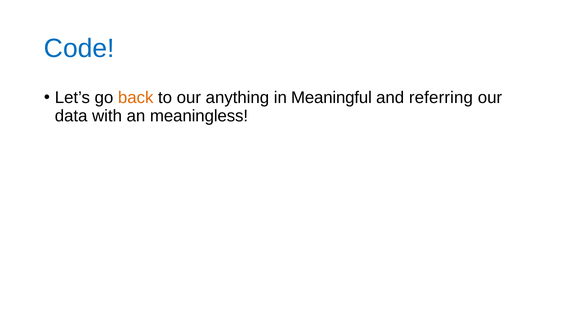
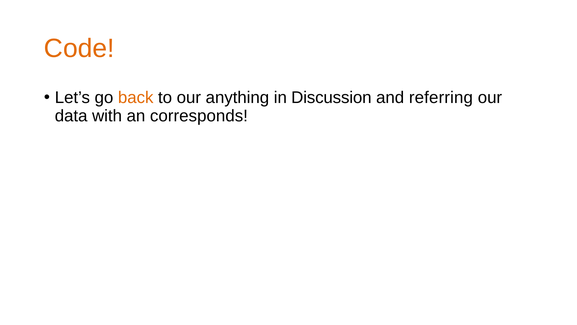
Code colour: blue -> orange
Meaningful: Meaningful -> Discussion
meaningless: meaningless -> corresponds
